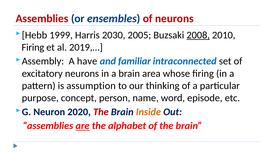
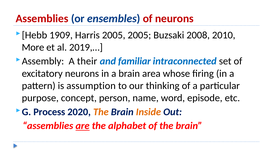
1999: 1999 -> 1909
Harris 2030: 2030 -> 2005
2008 underline: present -> none
Firing at (33, 47): Firing -> More
have: have -> their
Neuron: Neuron -> Process
The at (101, 112) colour: red -> orange
